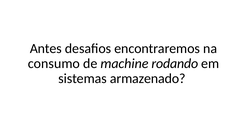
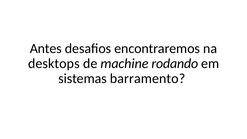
consumo: consumo -> desktops
armazenado: armazenado -> barramento
